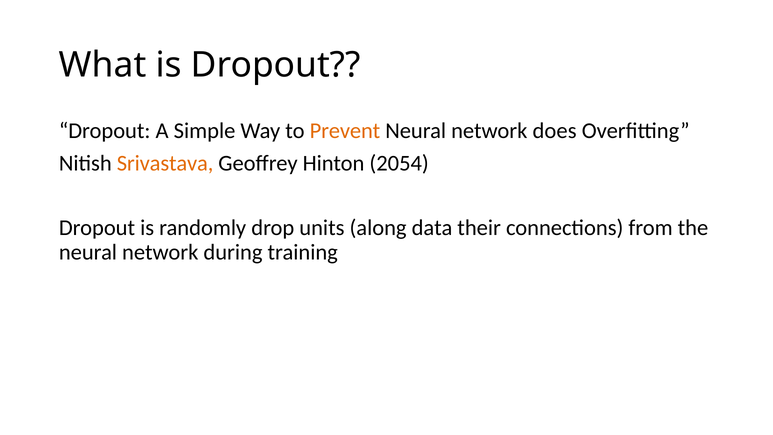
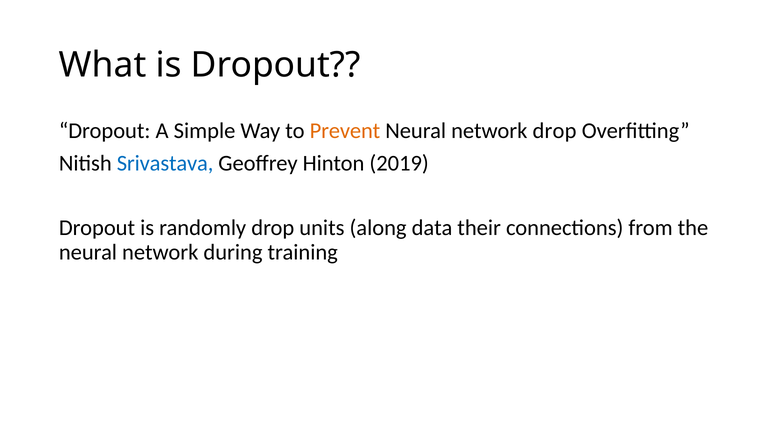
network does: does -> drop
Srivastava colour: orange -> blue
2054: 2054 -> 2019
